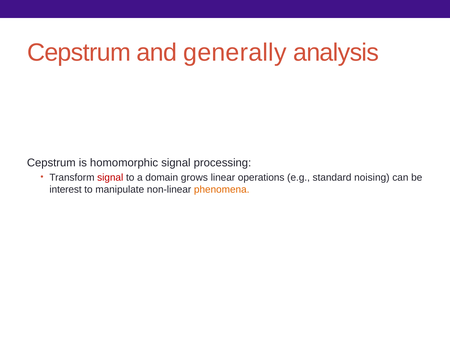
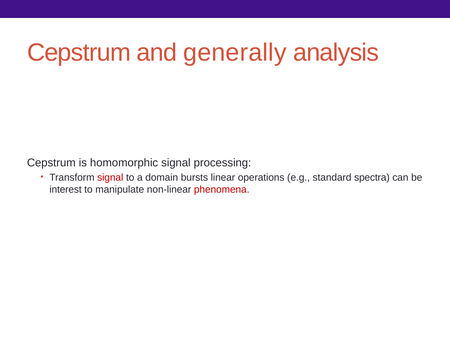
grows: grows -> bursts
noising: noising -> spectra
phenomena colour: orange -> red
